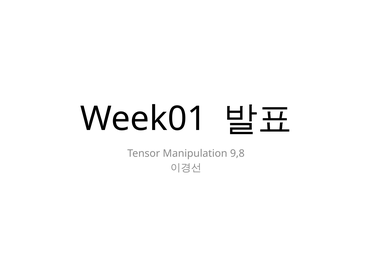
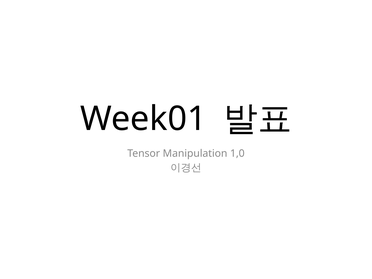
9,8: 9,8 -> 1,0
